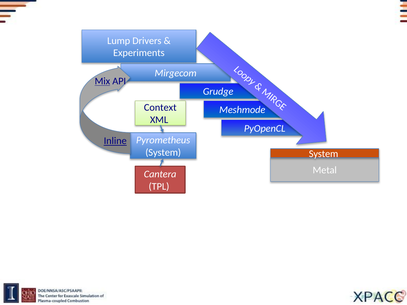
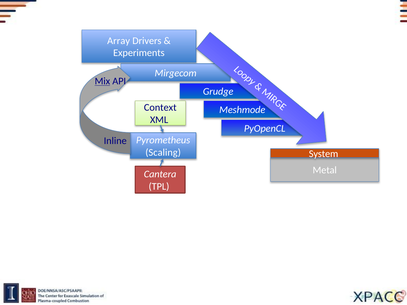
Lump: Lump -> Array
Inline underline: present -> none
System at (163, 153): System -> Scaling
